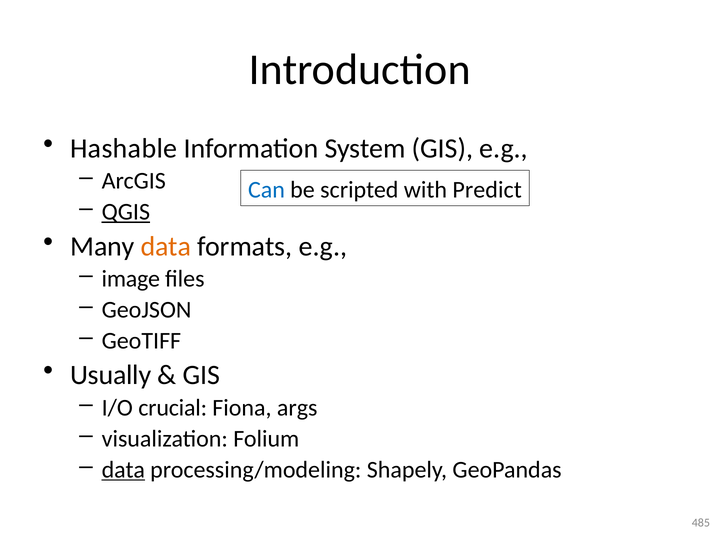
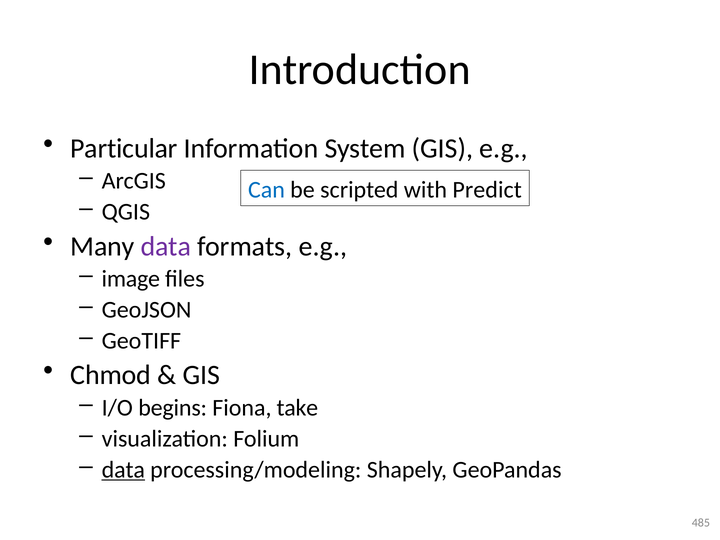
Hashable: Hashable -> Particular
QGIS underline: present -> none
data at (166, 246) colour: orange -> purple
Usually: Usually -> Chmod
crucial: crucial -> begins
args: args -> take
